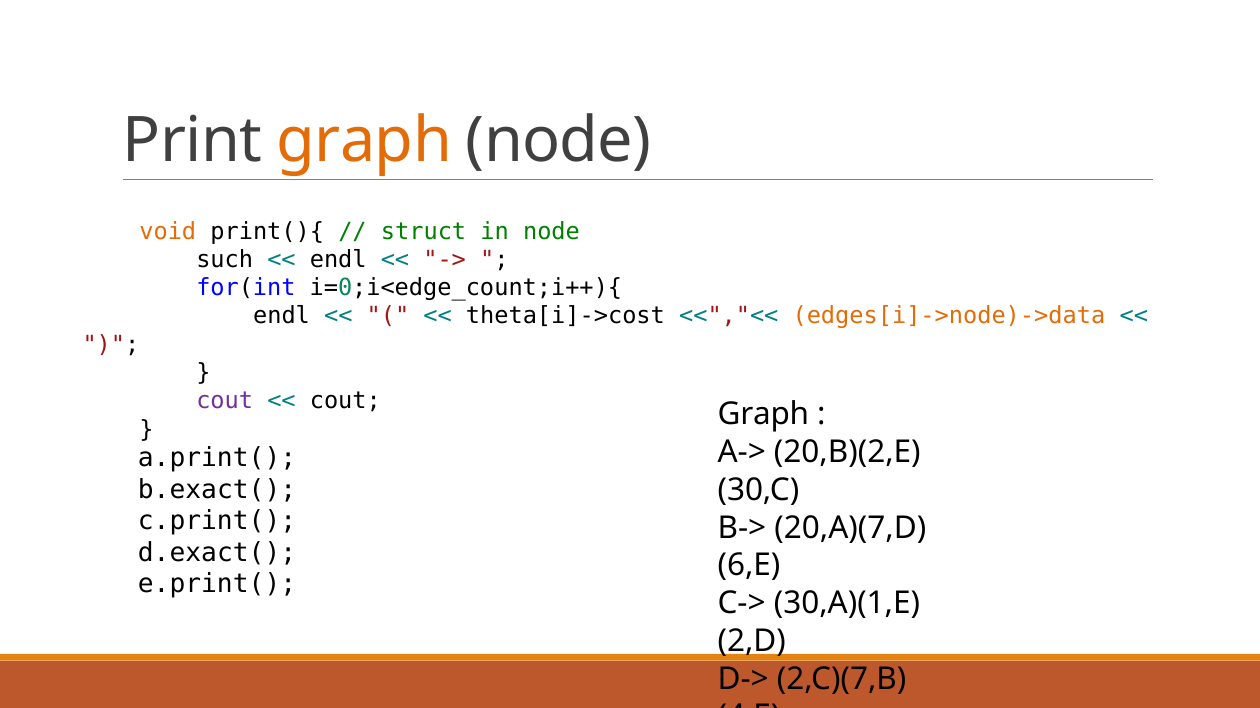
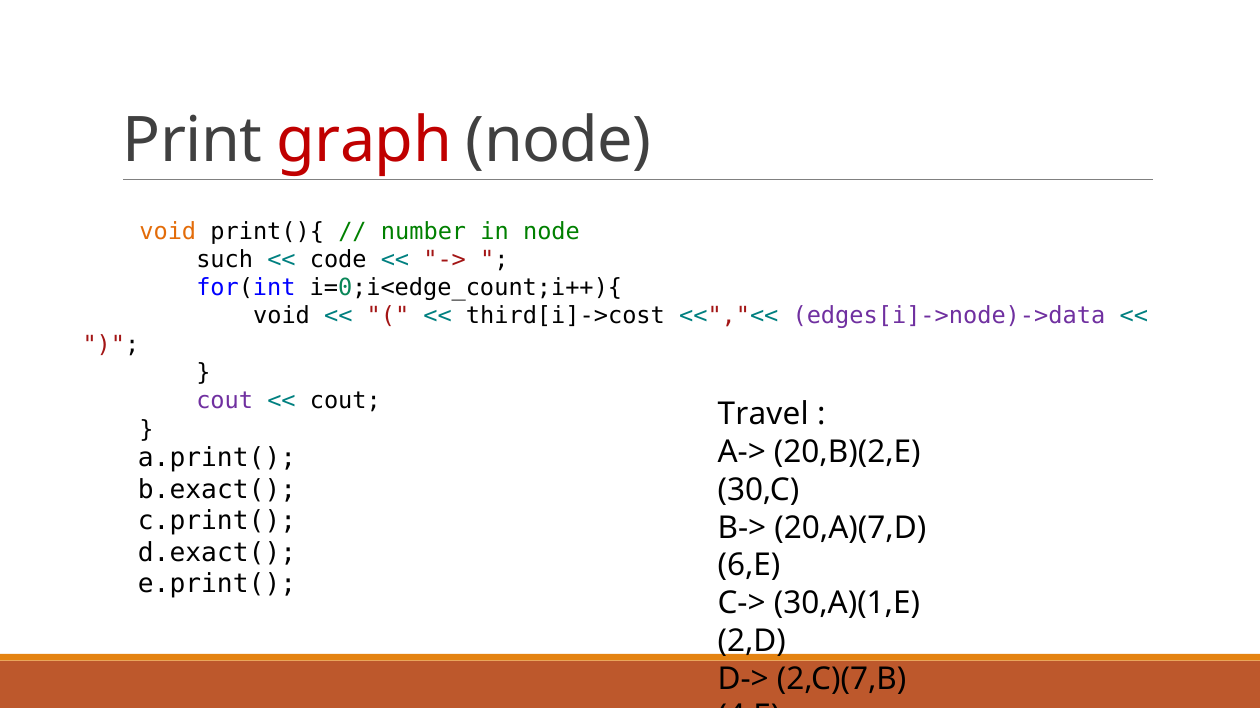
graph at (364, 141) colour: orange -> red
struct: struct -> number
endl at (338, 260): endl -> code
endl at (282, 317): endl -> void
theta[i]->cost: theta[i]->cost -> third[i]->cost
edges[i]->node)->data colour: orange -> purple
Graph at (763, 415): Graph -> Travel
